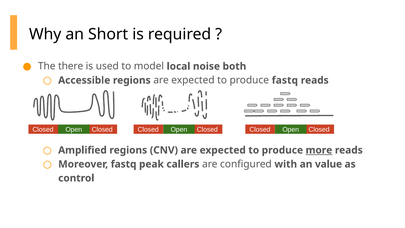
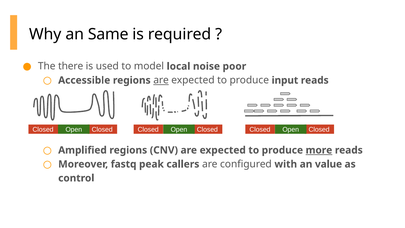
Short: Short -> Same
both: both -> poor
are at (161, 80) underline: none -> present
produce fastq: fastq -> input
